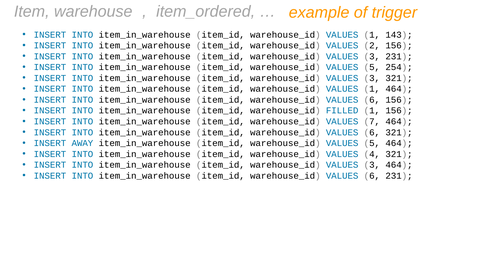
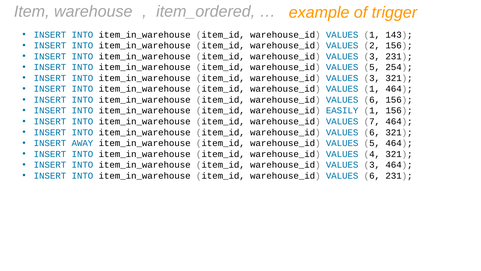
FILLED: FILLED -> EASILY
